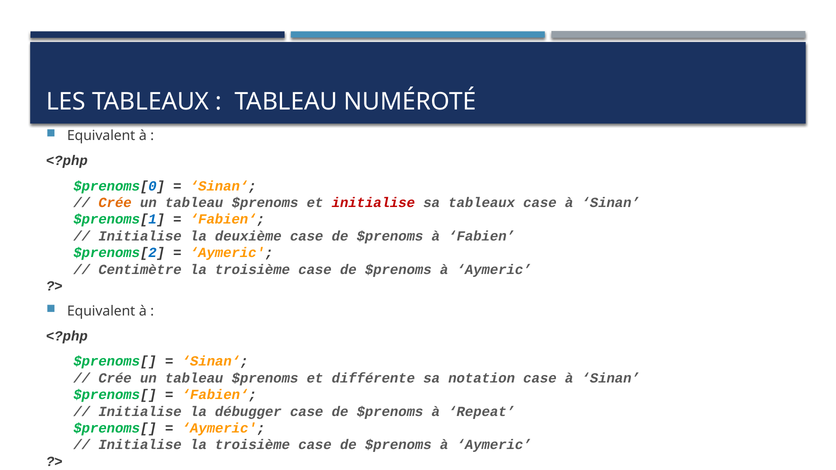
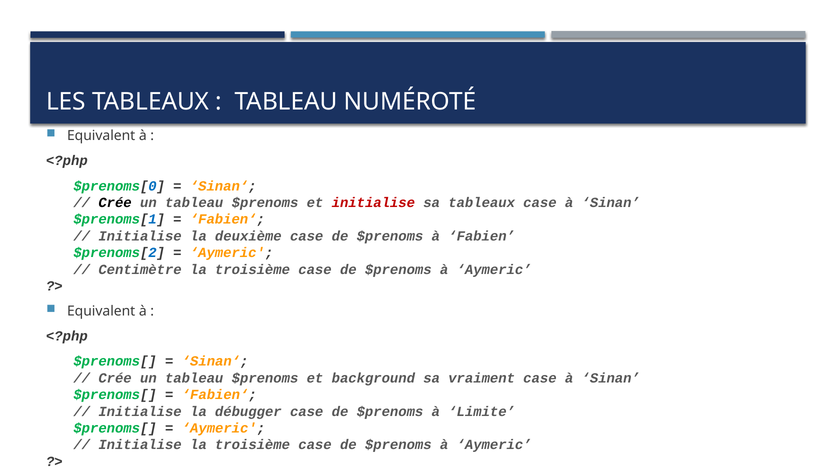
Crée at (115, 203) colour: orange -> black
différente: différente -> background
notation: notation -> vraiment
Repeat: Repeat -> Limite
